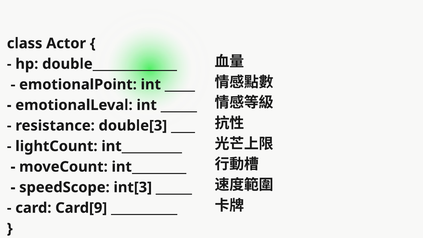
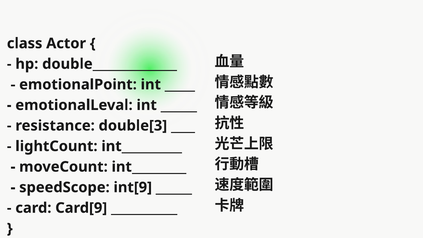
int[3: int[3 -> int[9
